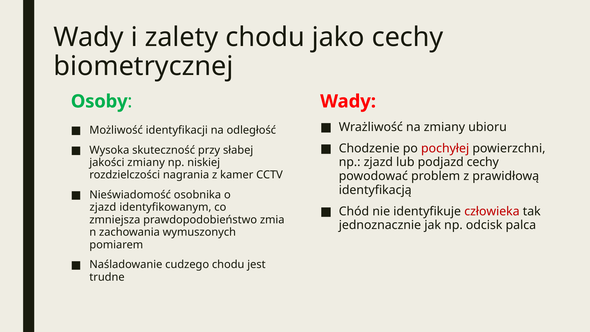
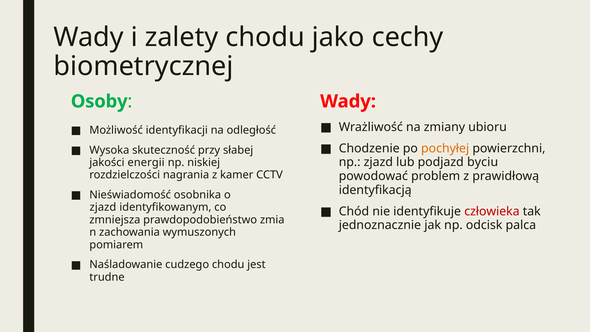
pochyłej colour: red -> orange
podjazd cechy: cechy -> byciu
jakości zmiany: zmiany -> energii
